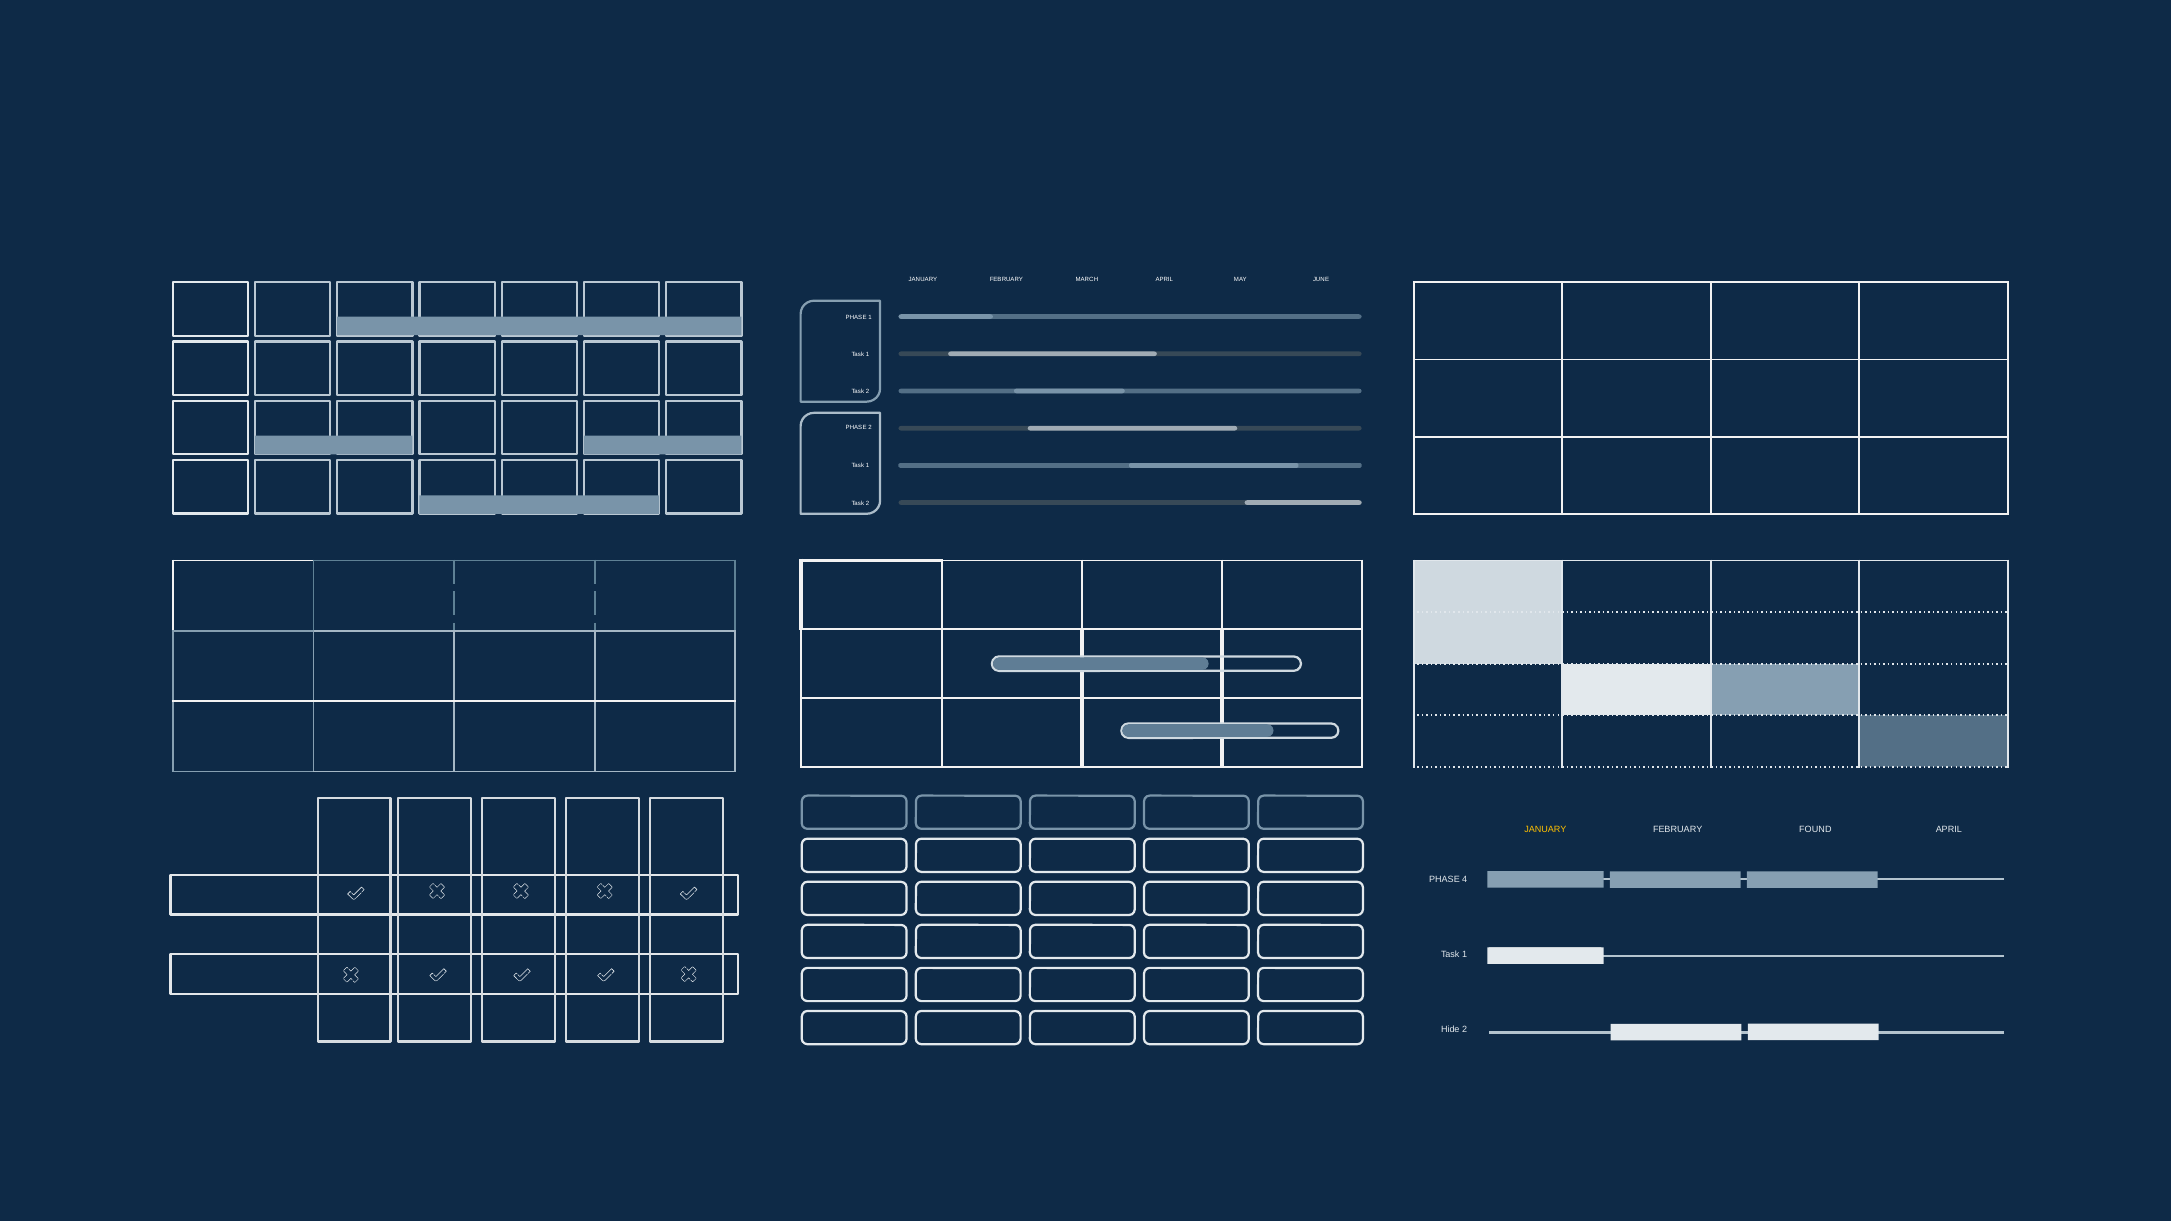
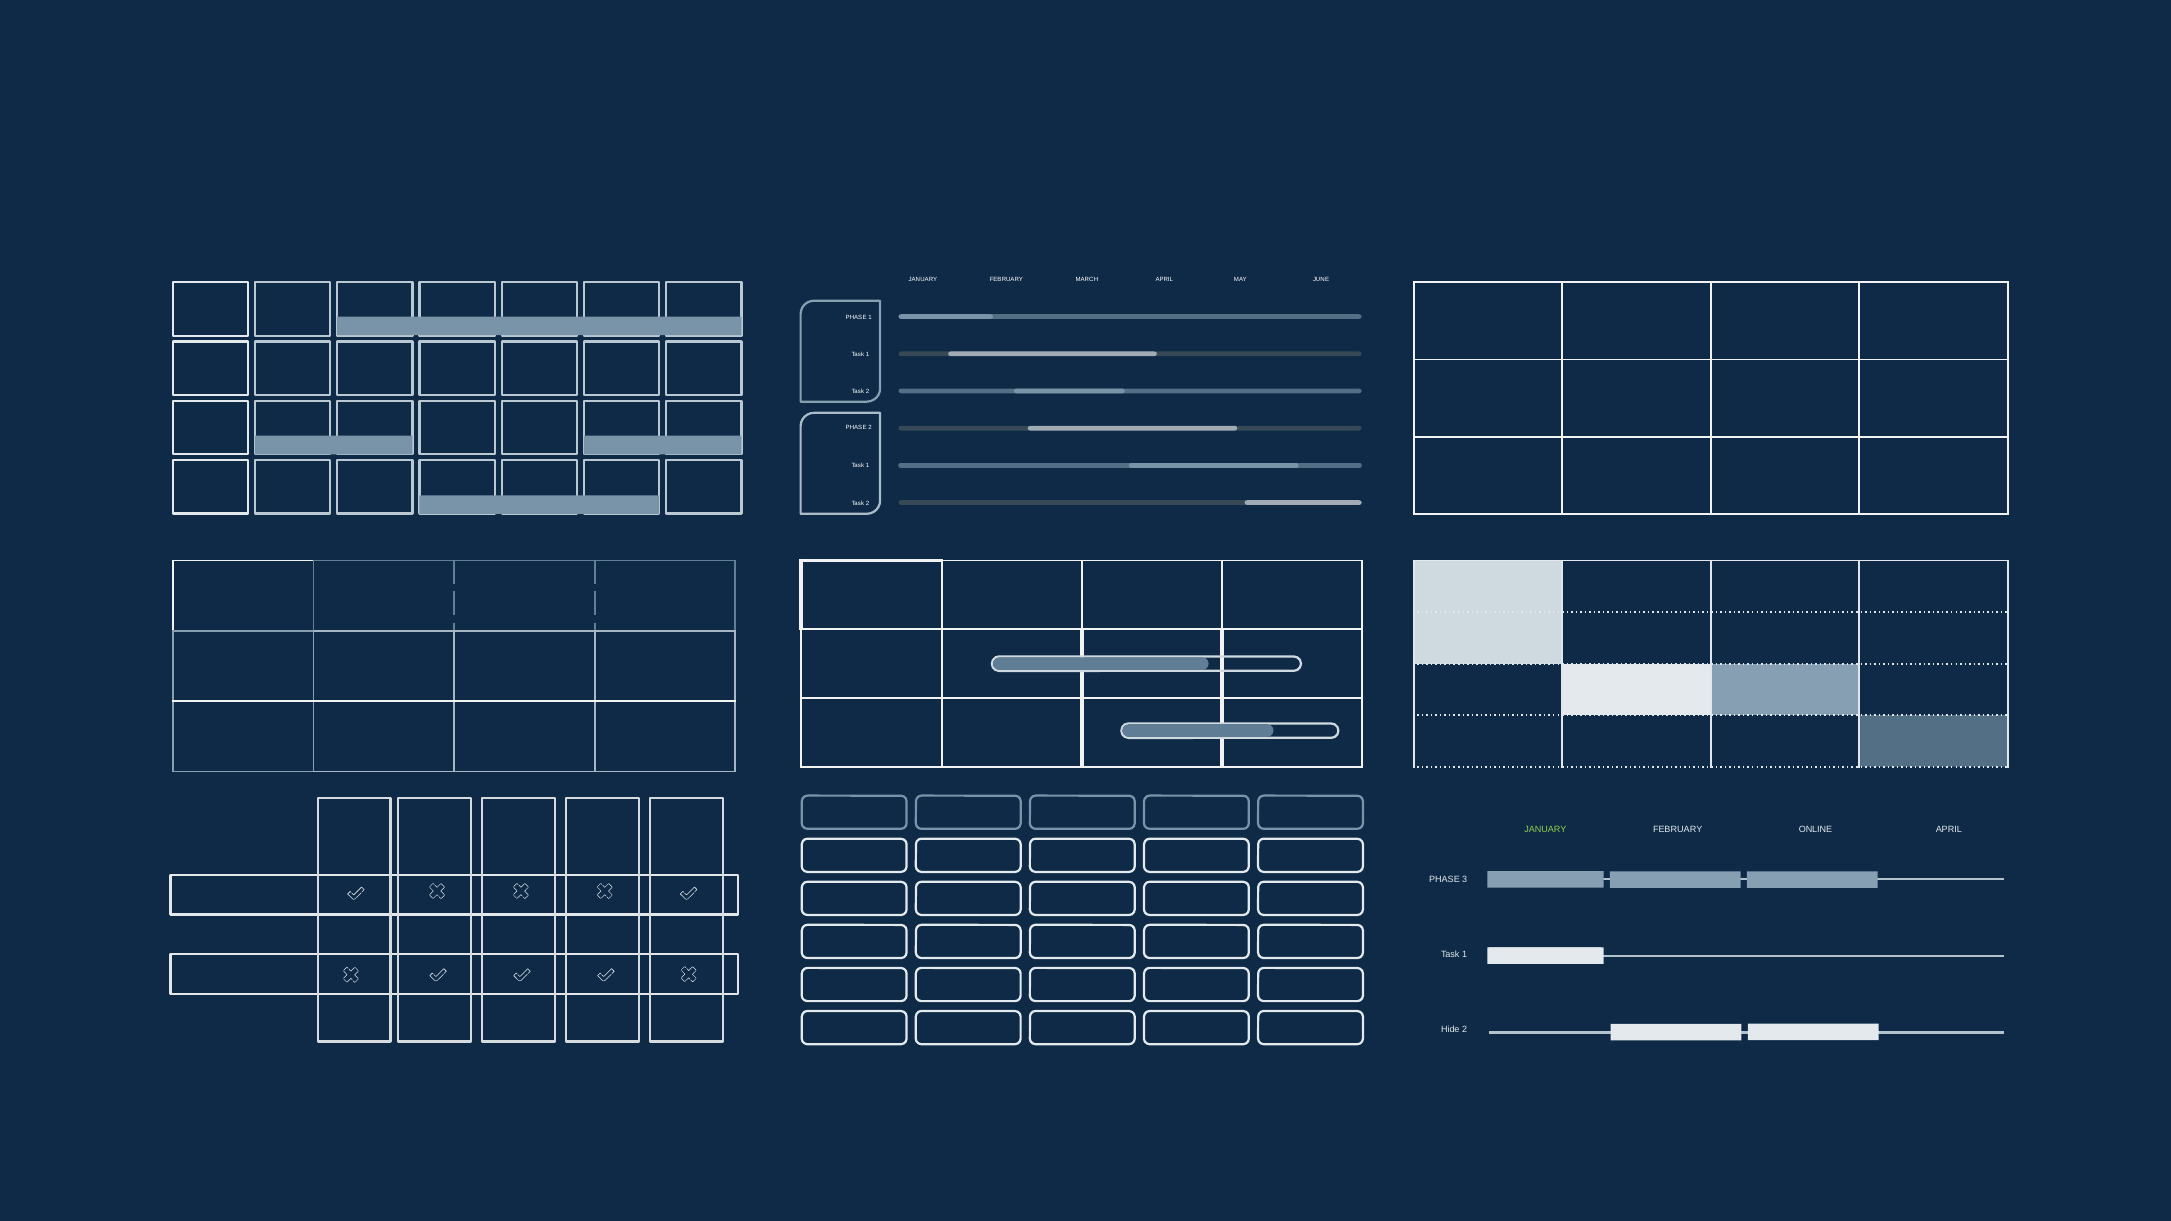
JANUARY at (1545, 830) colour: yellow -> light green
FOUND: FOUND -> ONLINE
4: 4 -> 3
